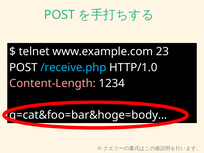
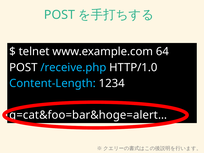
23: 23 -> 64
Content-Length colour: pink -> light blue
q=cat&foo=bar&hoge=body…: q=cat&foo=bar&hoge=body… -> q=cat&foo=bar&hoge=alert…
